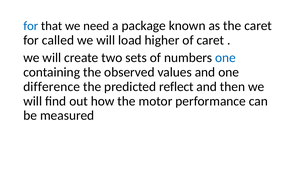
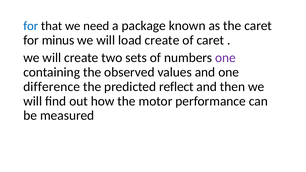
called: called -> minus
load higher: higher -> create
one at (226, 58) colour: blue -> purple
